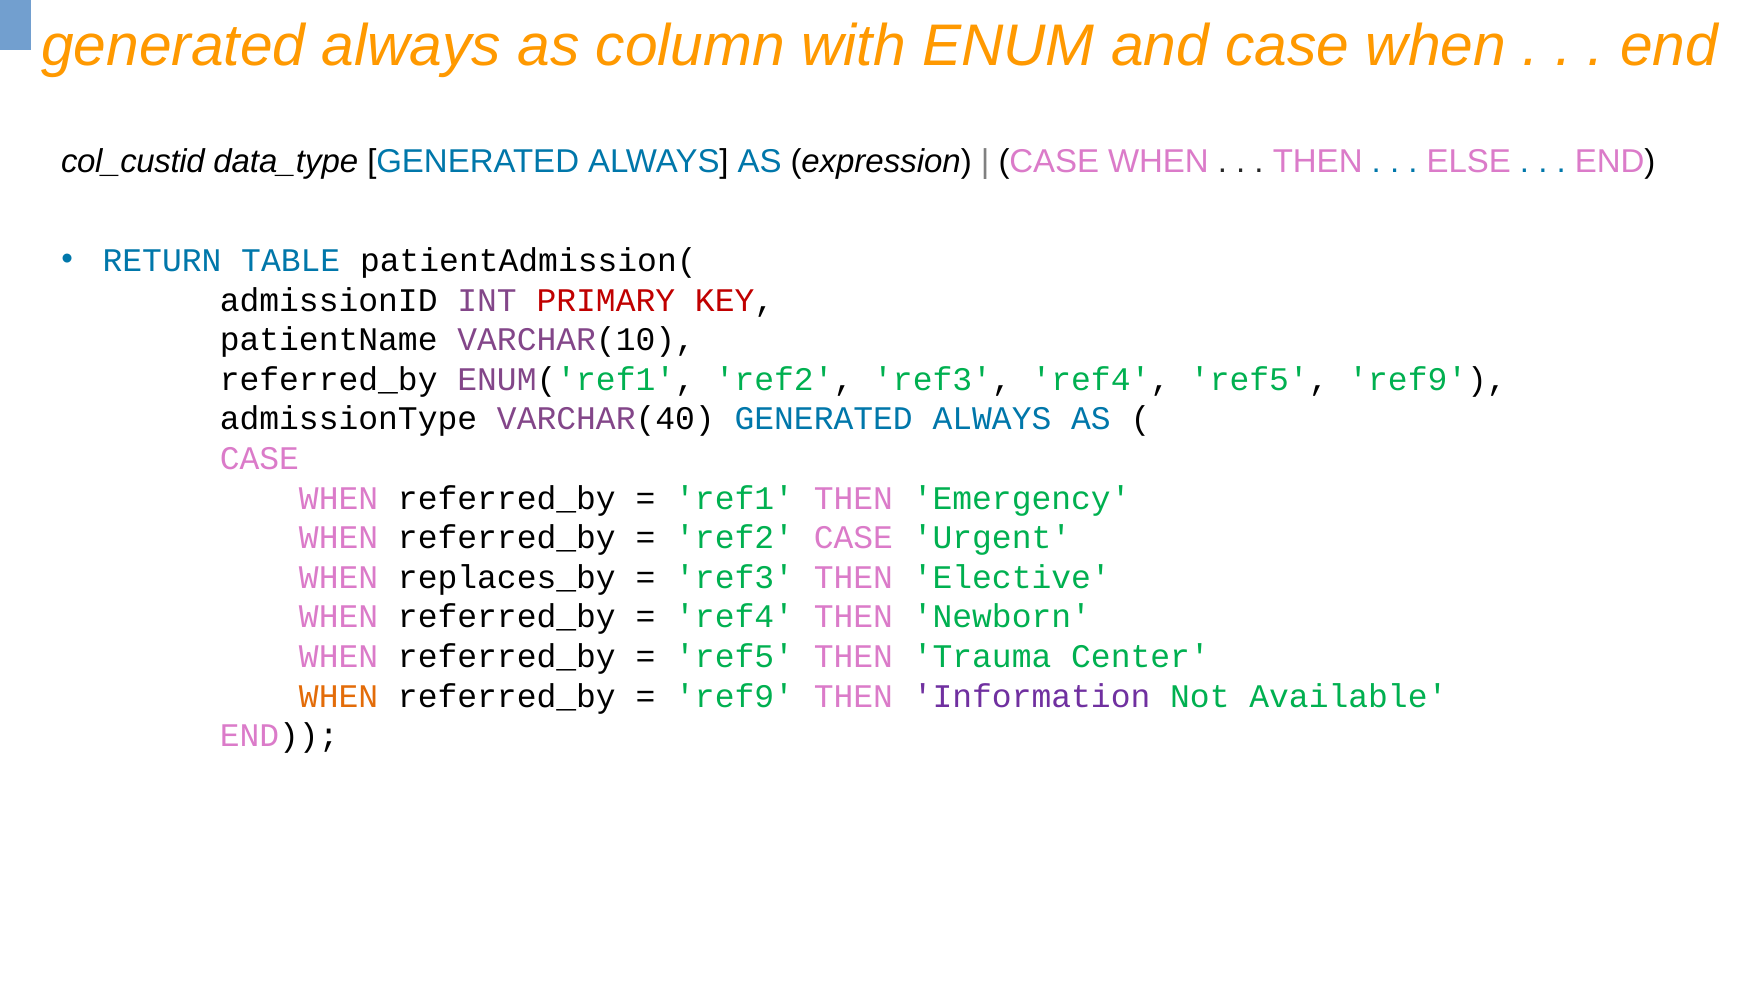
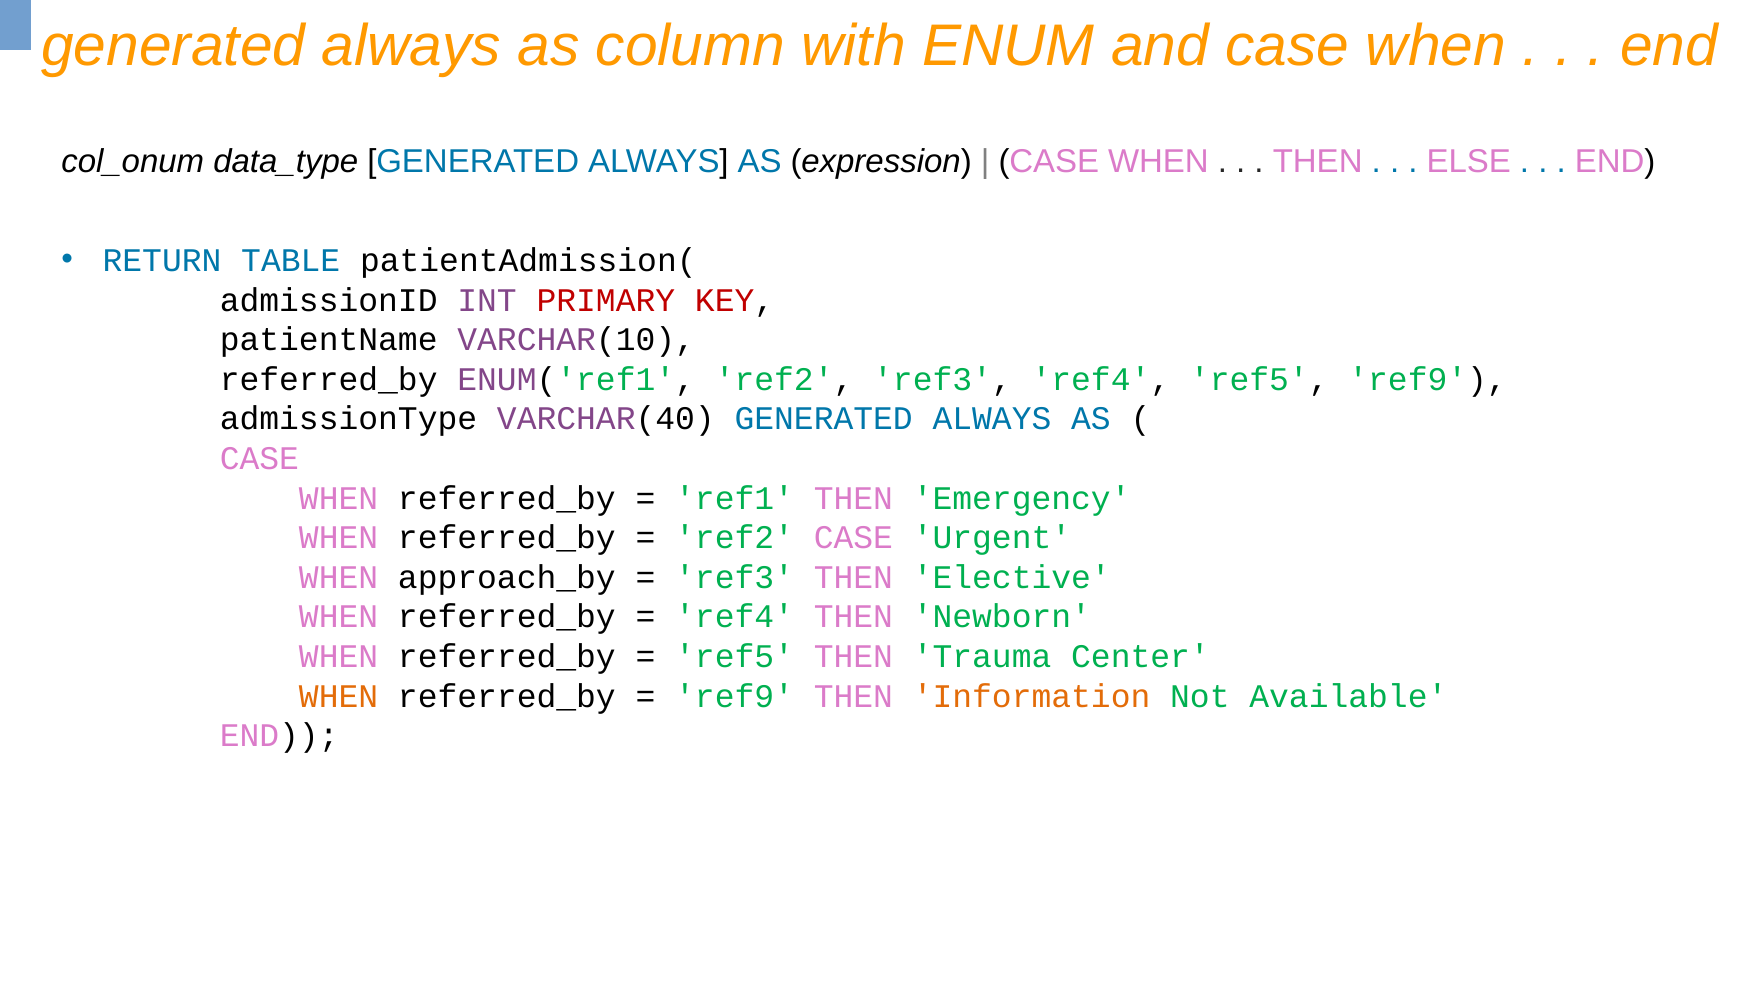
col_custid: col_custid -> col_onum
replaces_by: replaces_by -> approach_by
Information colour: purple -> orange
